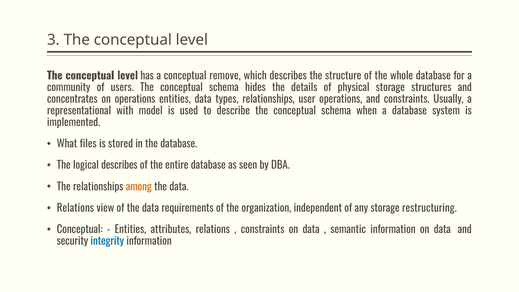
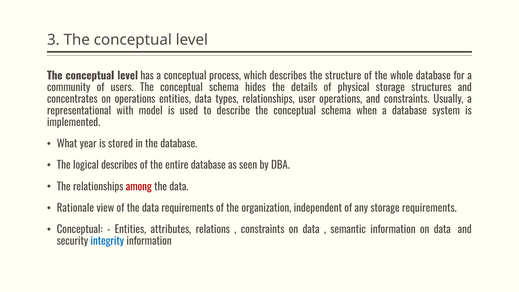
remove: remove -> process
files: files -> year
among colour: orange -> red
Relations at (75, 208): Relations -> Rationale
storage restructuring: restructuring -> requirements
